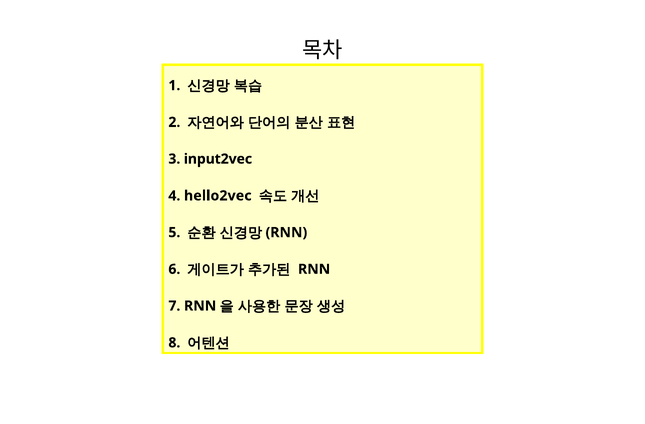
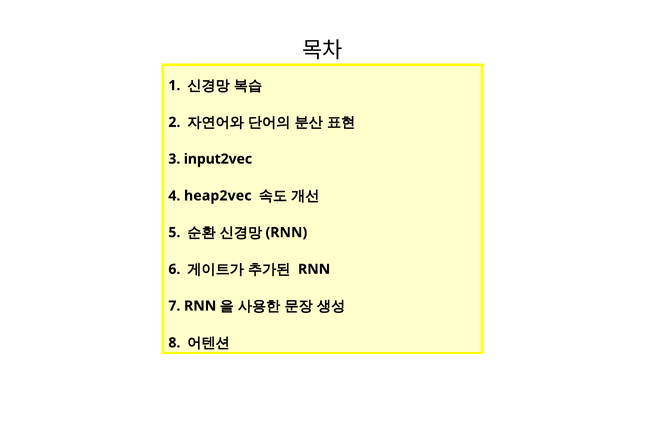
hello2vec: hello2vec -> heap2vec
